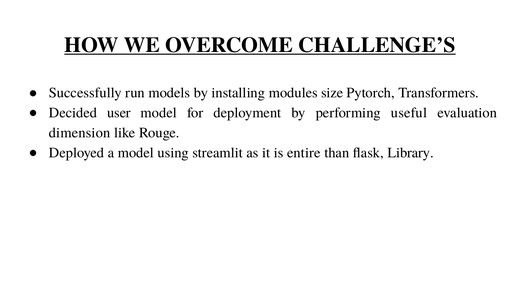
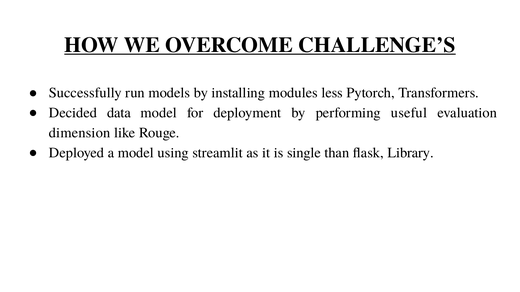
size: size -> less
user: user -> data
entire: entire -> single
